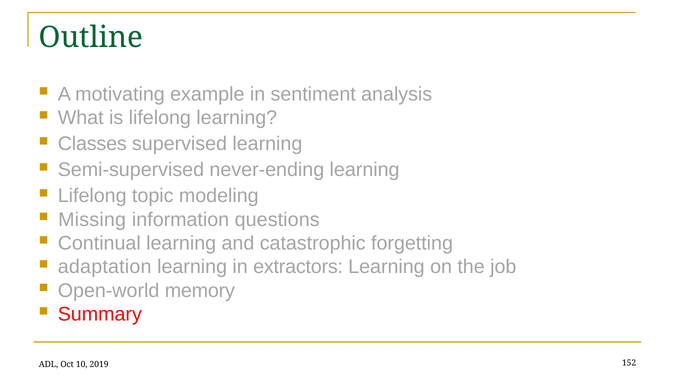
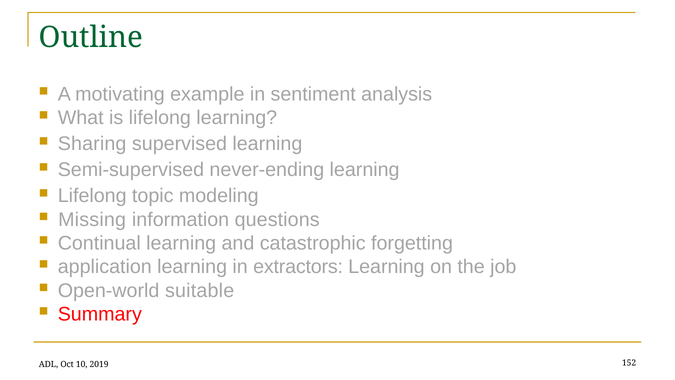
Classes: Classes -> Sharing
adaptation: adaptation -> application
memory: memory -> suitable
